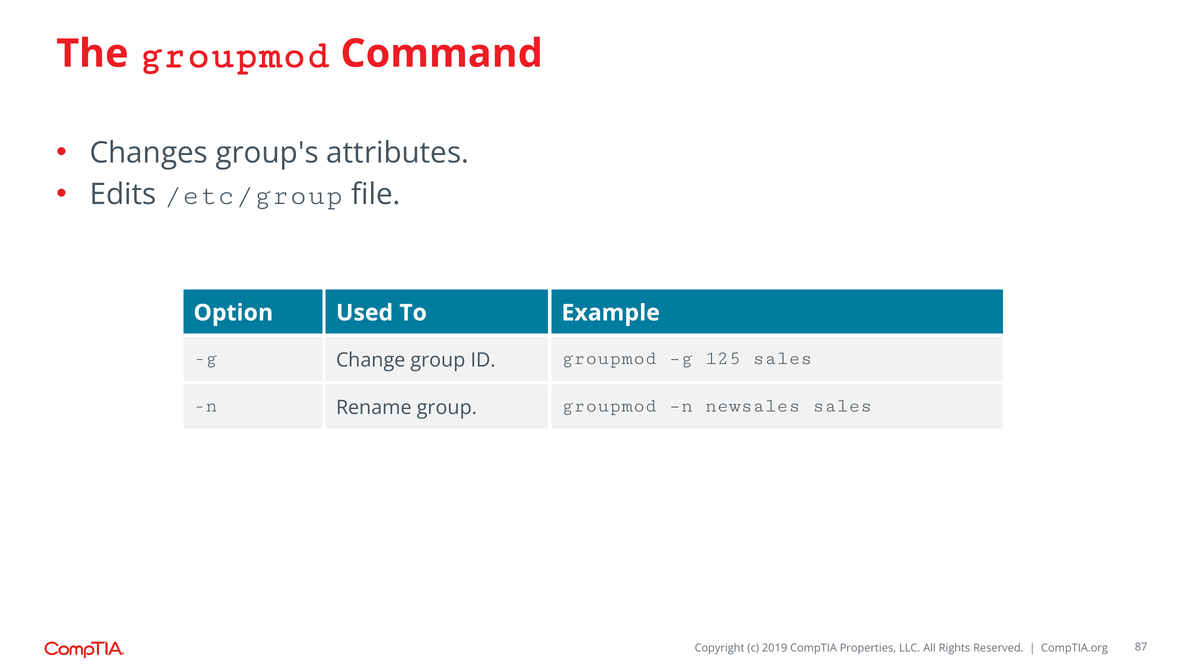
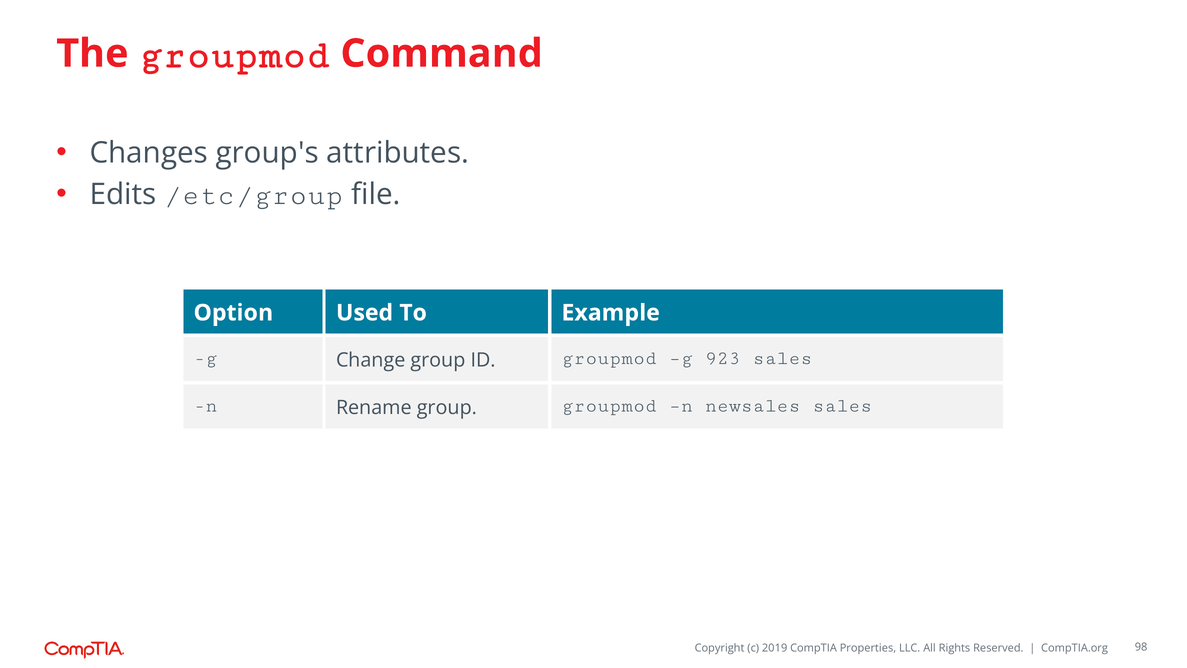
125: 125 -> 923
87: 87 -> 98
